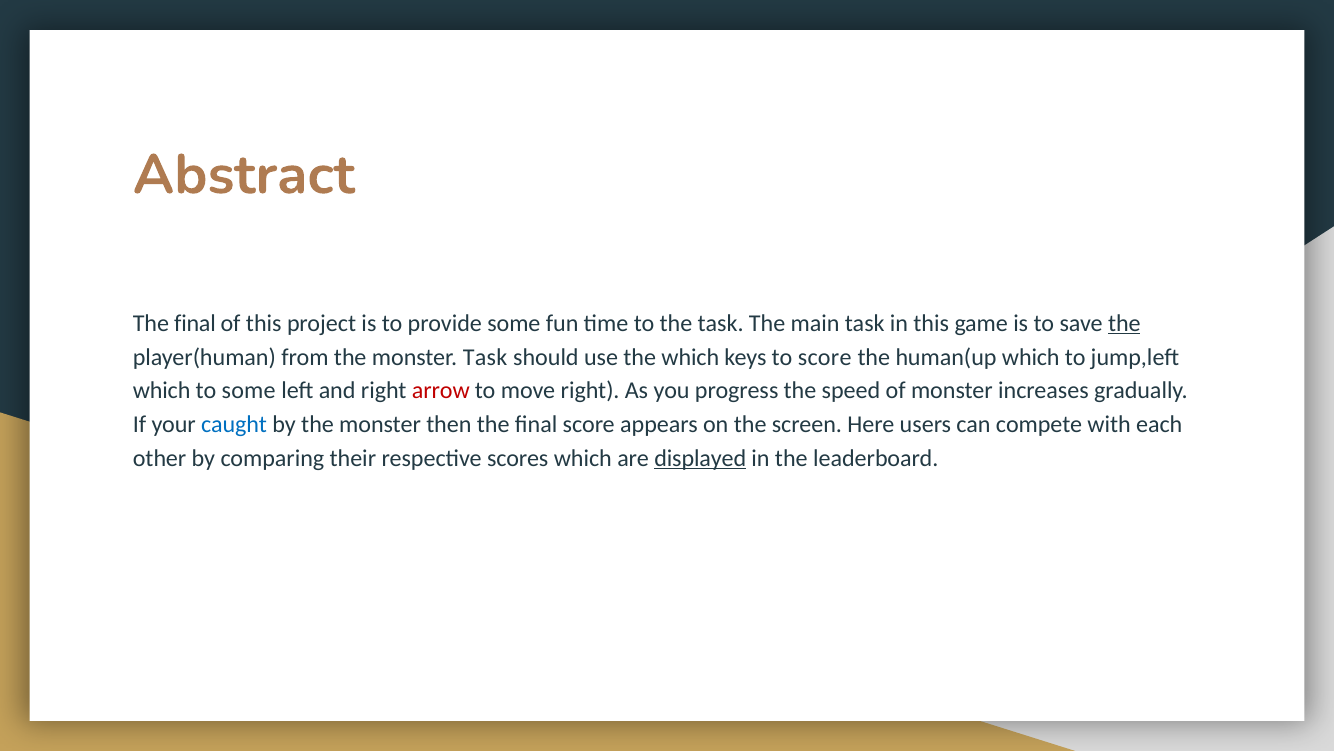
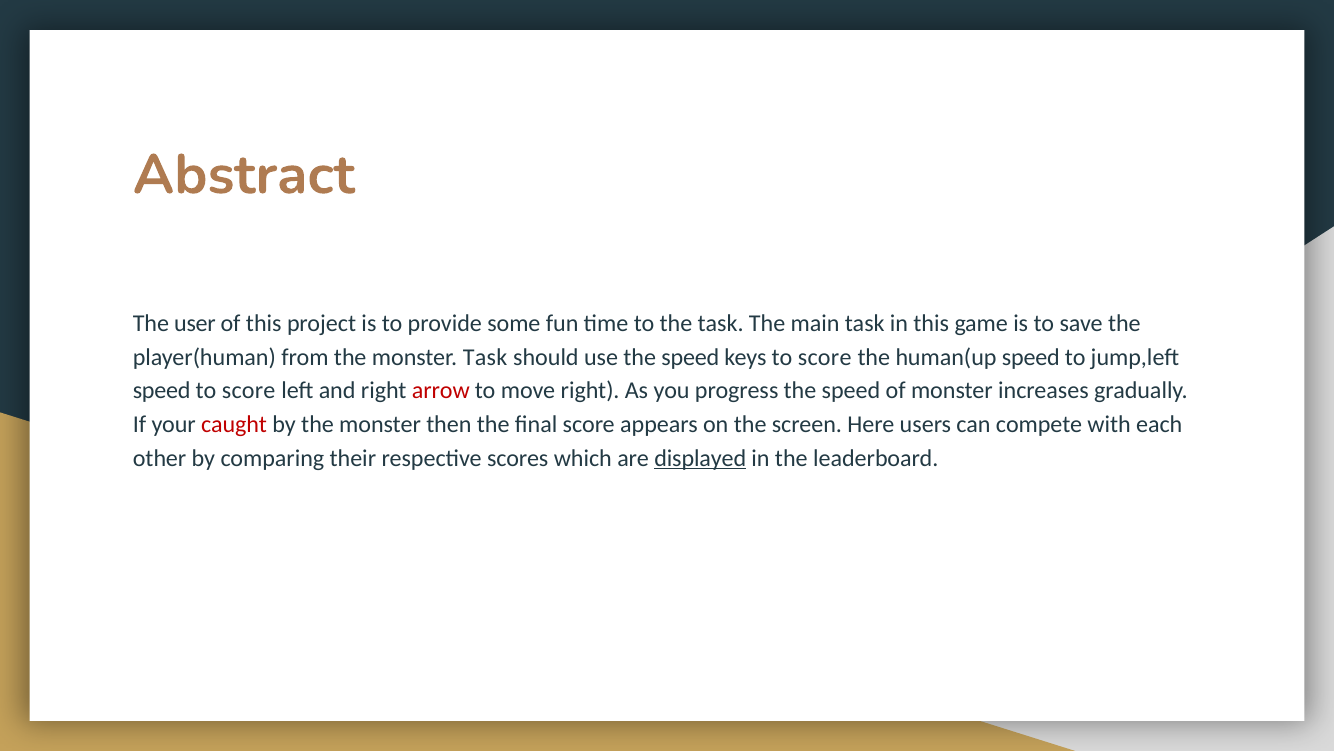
final at (195, 323): final -> user
the at (1124, 323) underline: present -> none
use the which: which -> speed
human(up which: which -> speed
which at (162, 391): which -> speed
some at (249, 391): some -> score
caught colour: blue -> red
